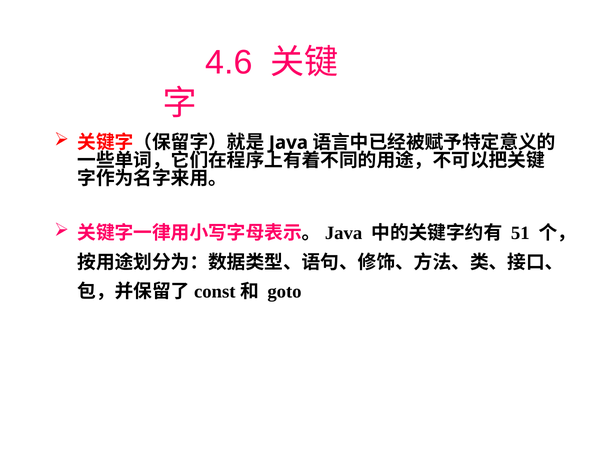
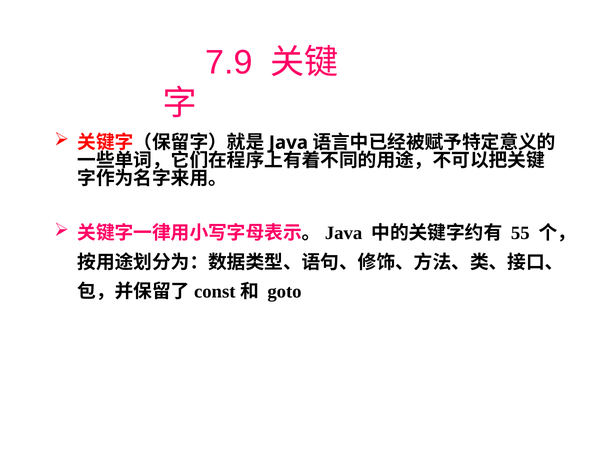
4.6: 4.6 -> 7.9
51: 51 -> 55
